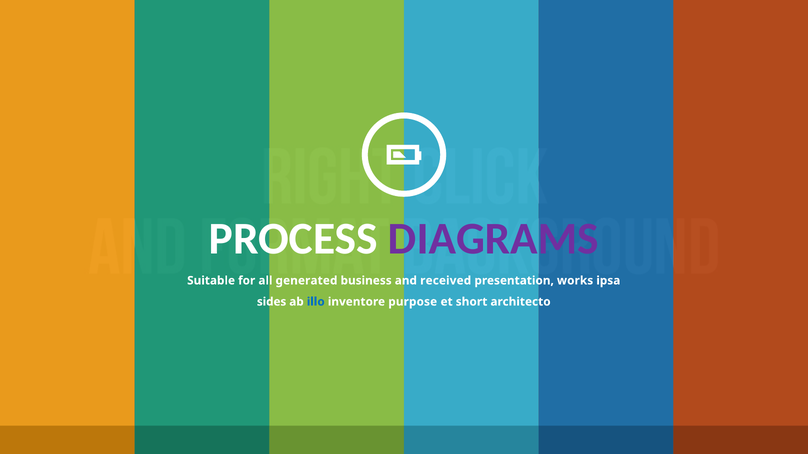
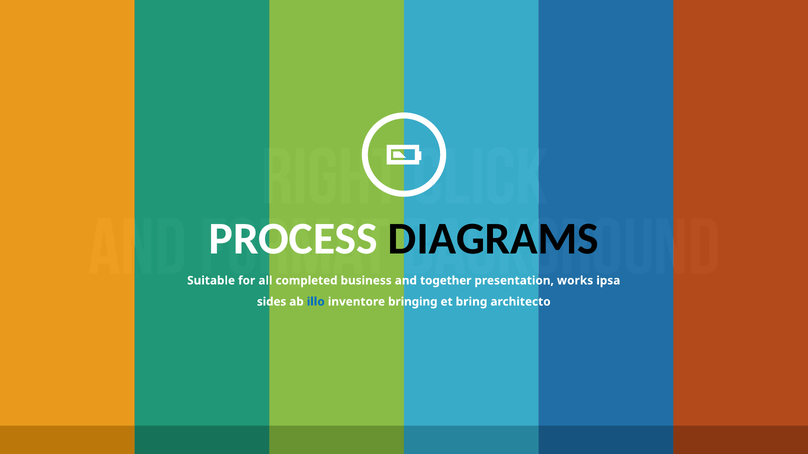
DIAGRAMS colour: purple -> black
generated: generated -> completed
received: received -> together
purpose: purpose -> bringing
short: short -> bring
